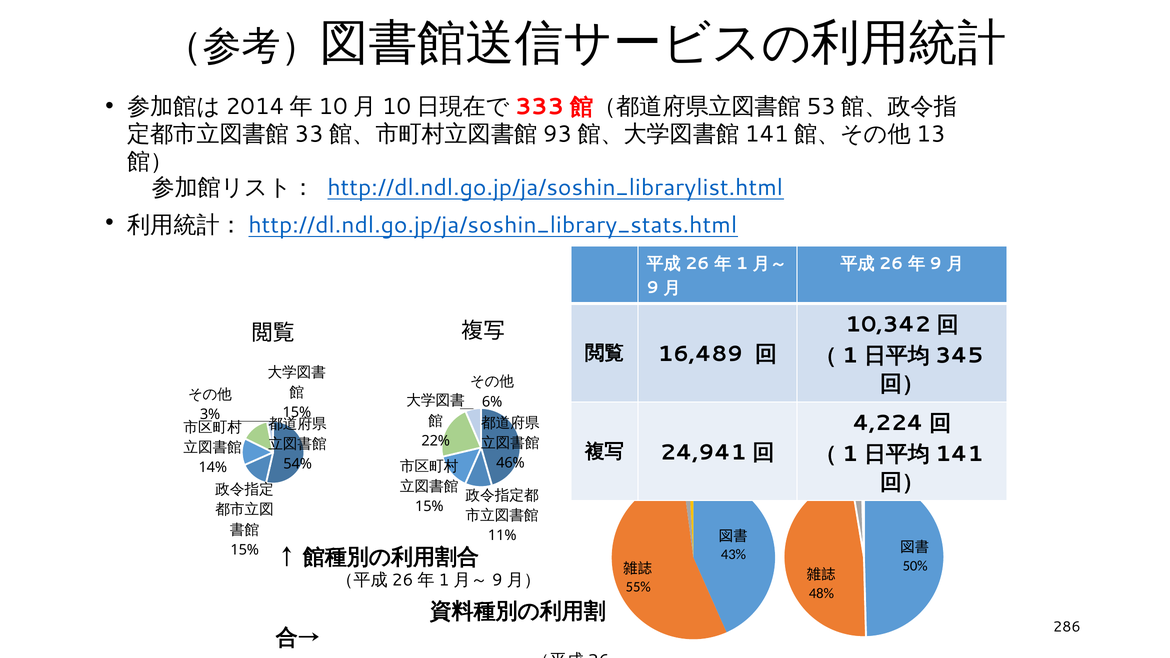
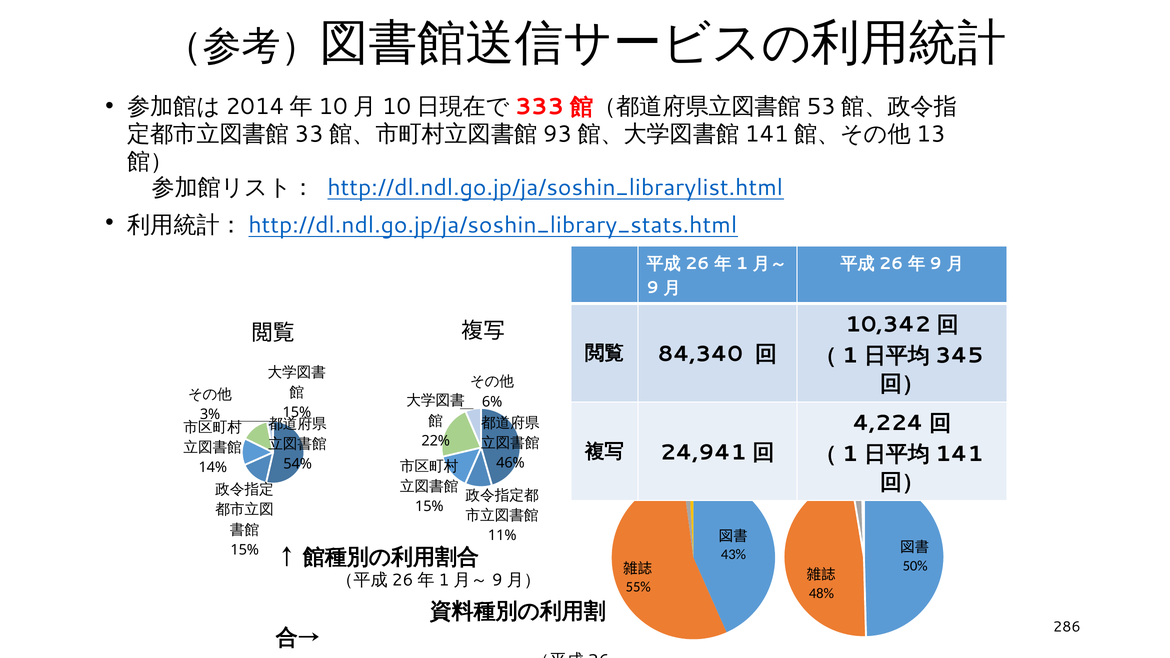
16,489: 16,489 -> 84,340
